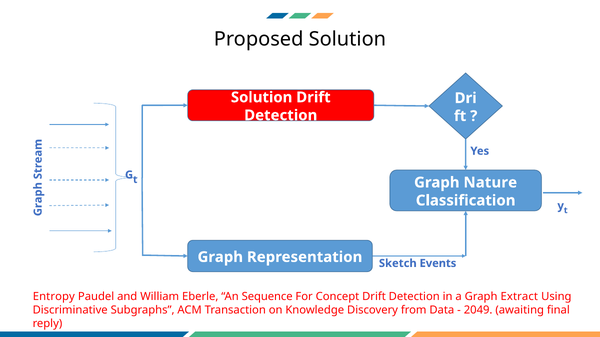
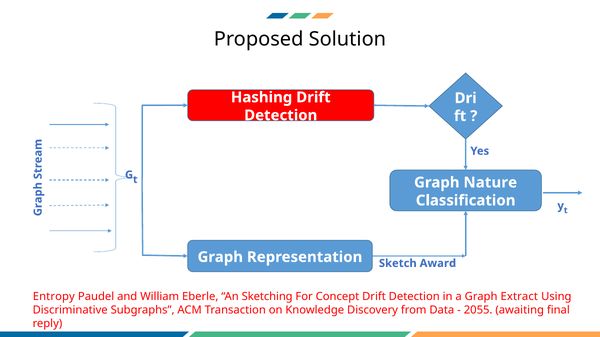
Solution at (262, 97): Solution -> Hashing
Events: Events -> Award
Sequence: Sequence -> Sketching
2049: 2049 -> 2055
